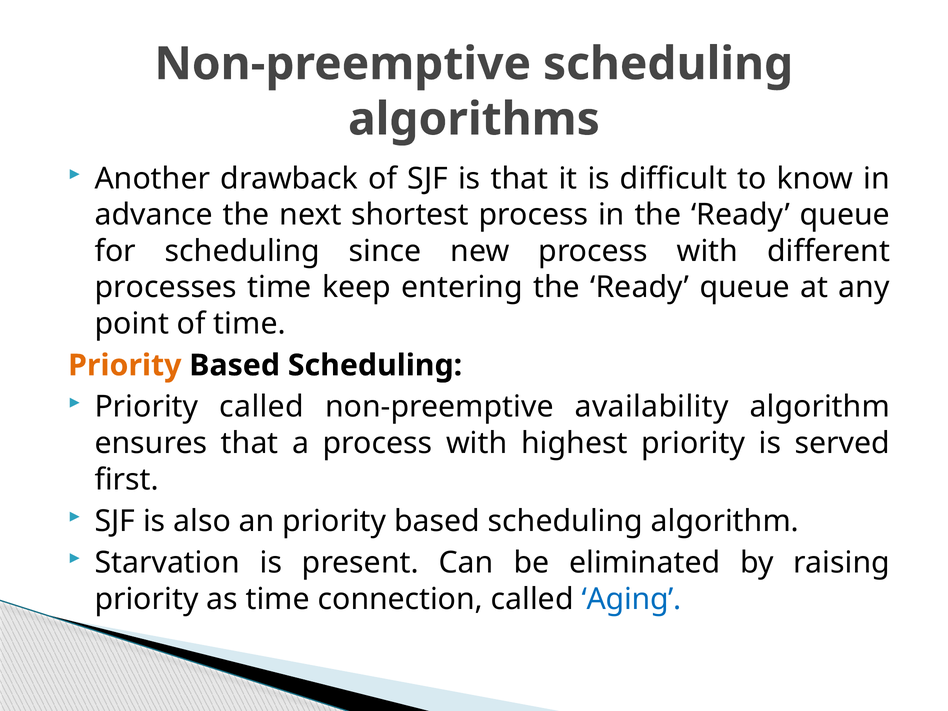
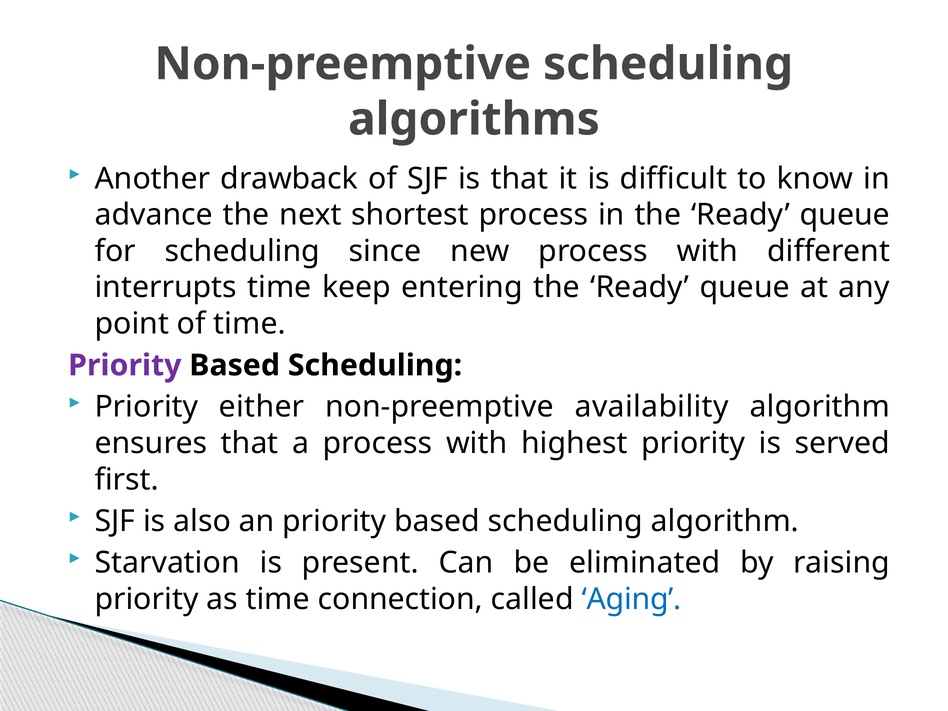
processes: processes -> interrupts
Priority at (125, 365) colour: orange -> purple
Priority called: called -> either
